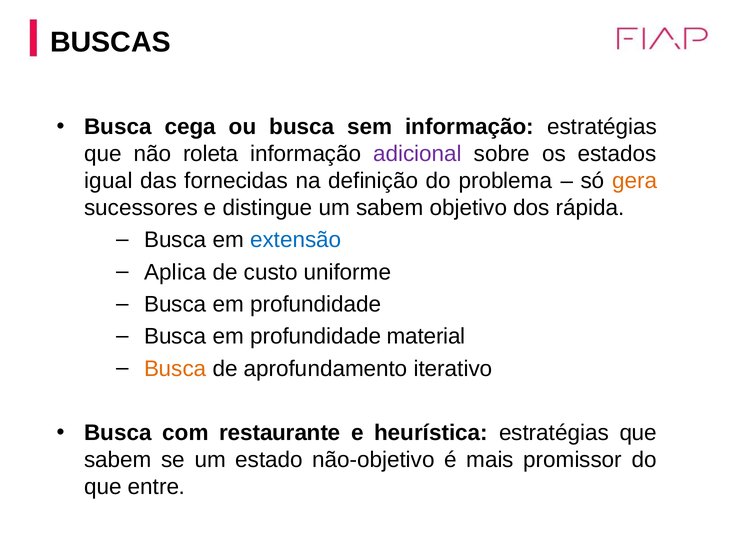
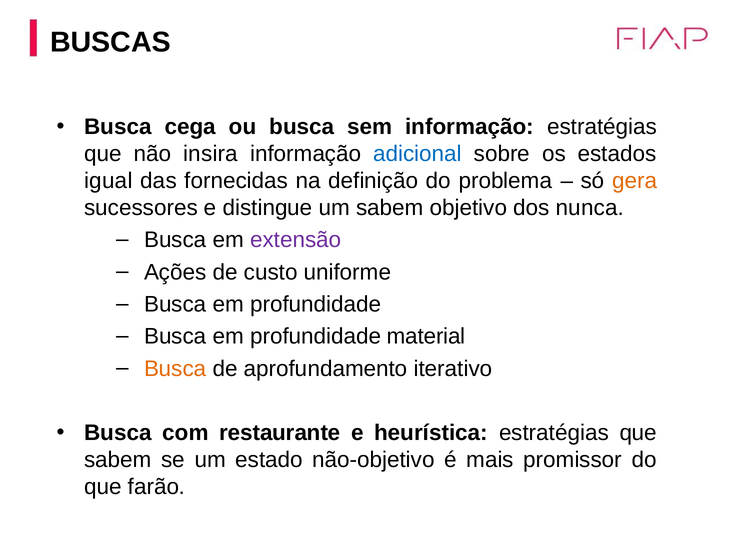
roleta: roleta -> insira
adicional colour: purple -> blue
rápida: rápida -> nunca
extensão colour: blue -> purple
Aplica: Aplica -> Ações
entre: entre -> farão
